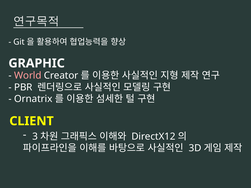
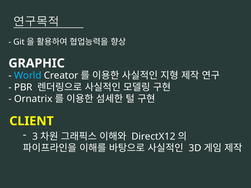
World colour: pink -> light blue
